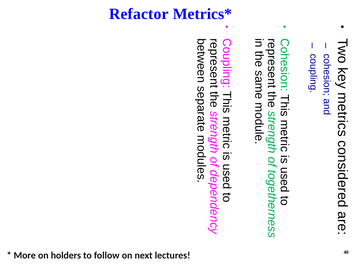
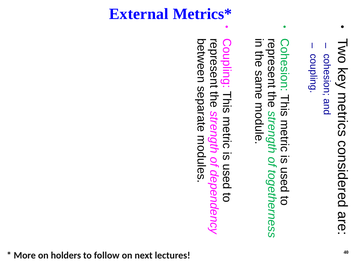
Refactor: Refactor -> External
